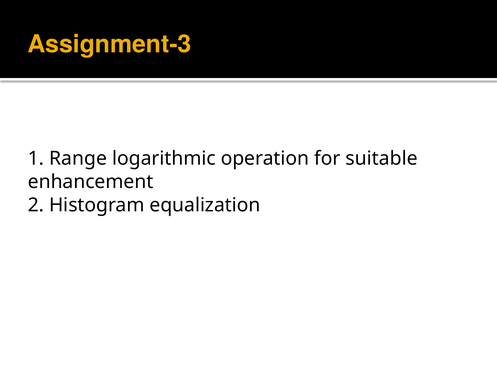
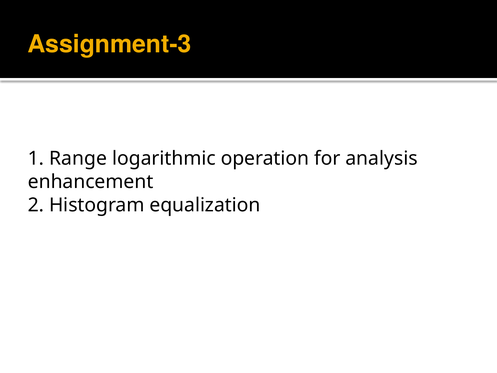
suitable: suitable -> analysis
